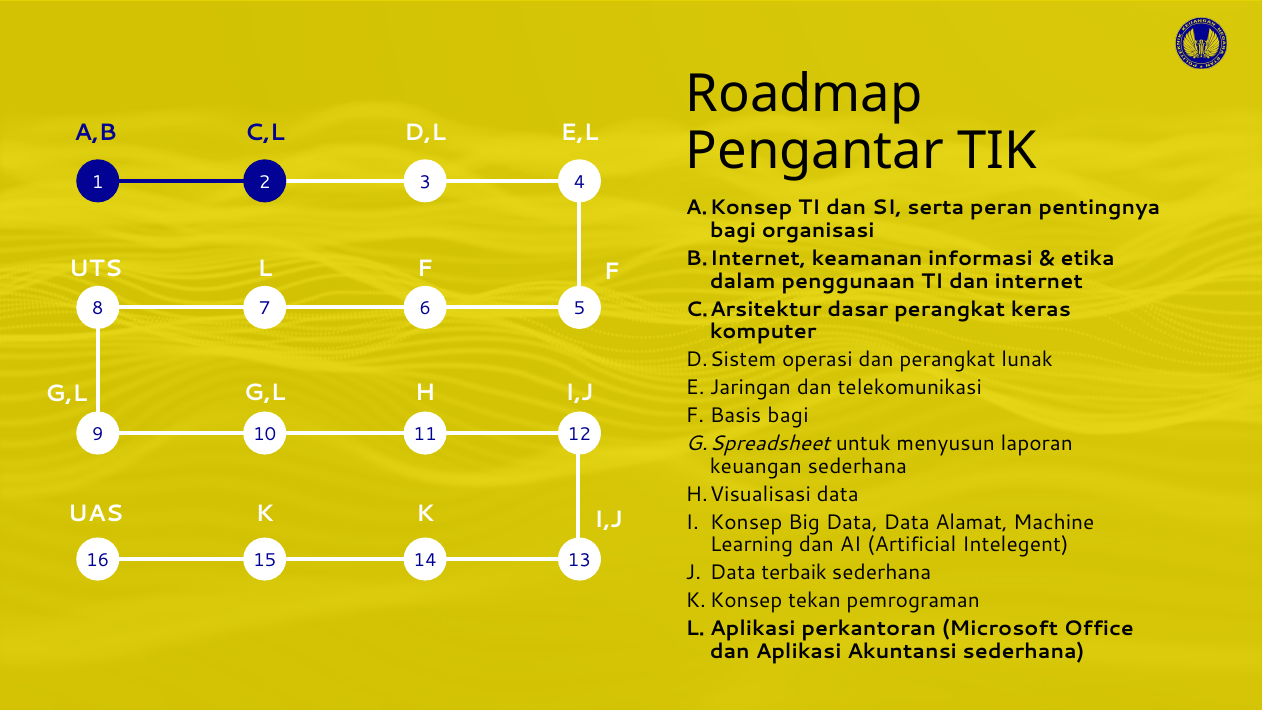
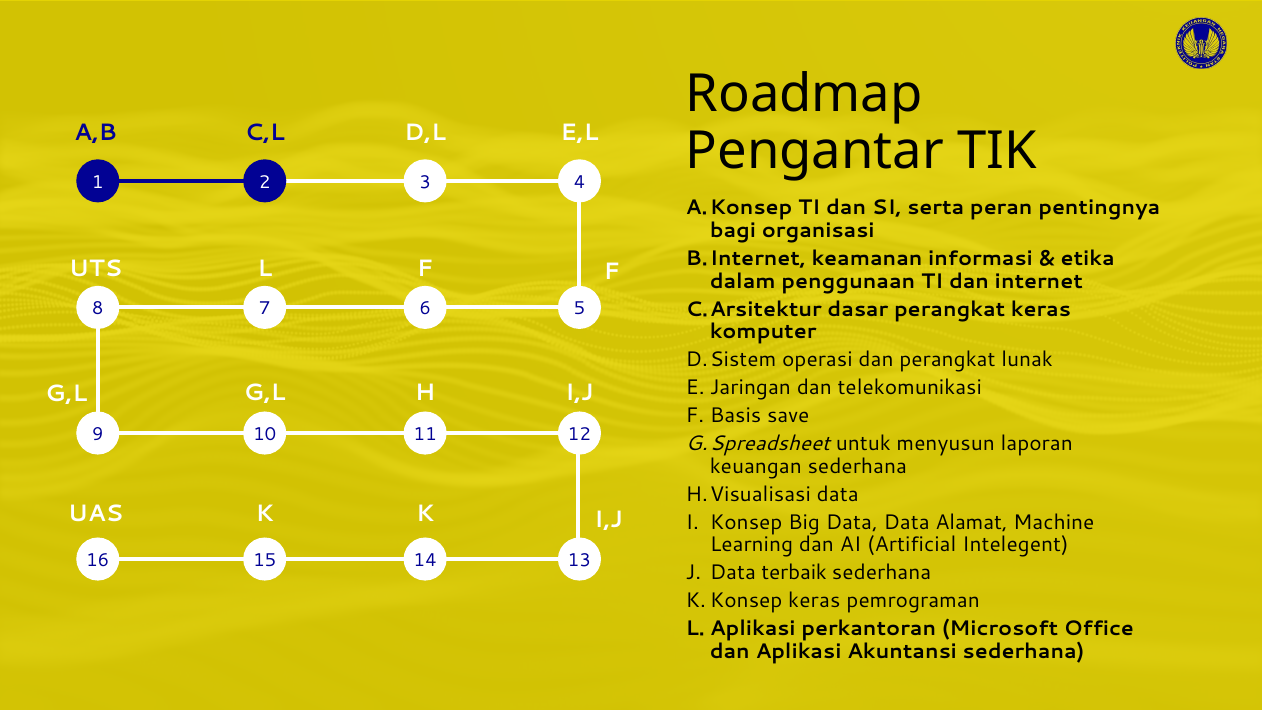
Basis bagi: bagi -> save
tekan at (814, 601): tekan -> keras
